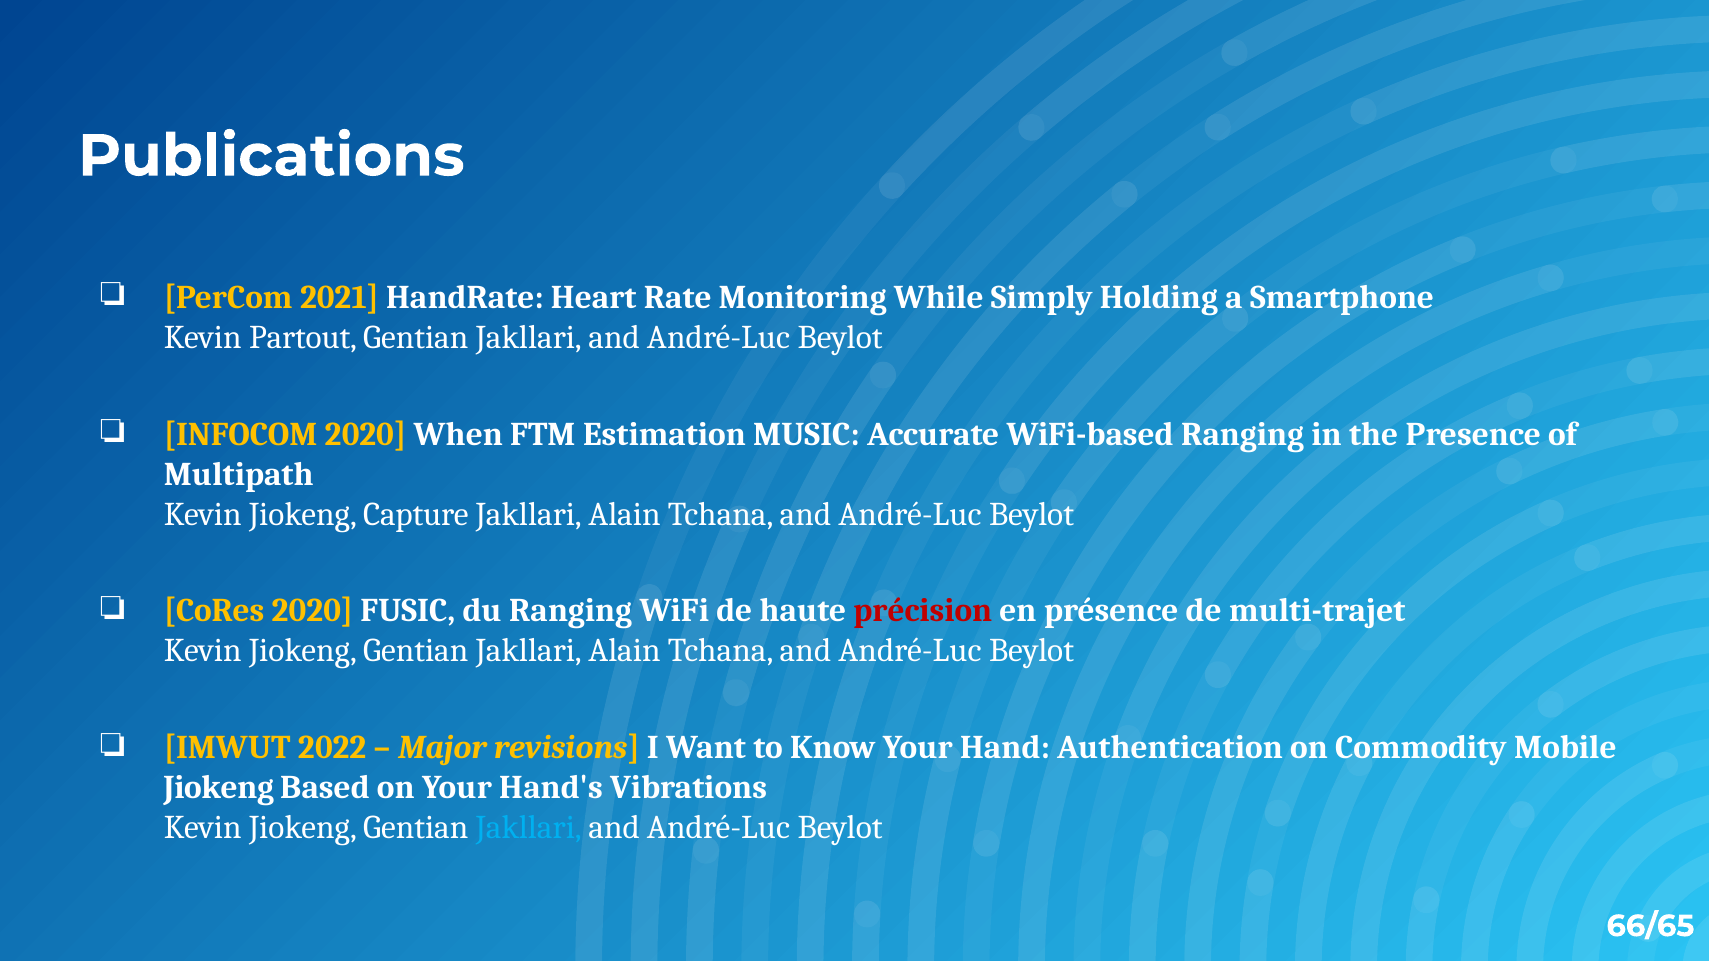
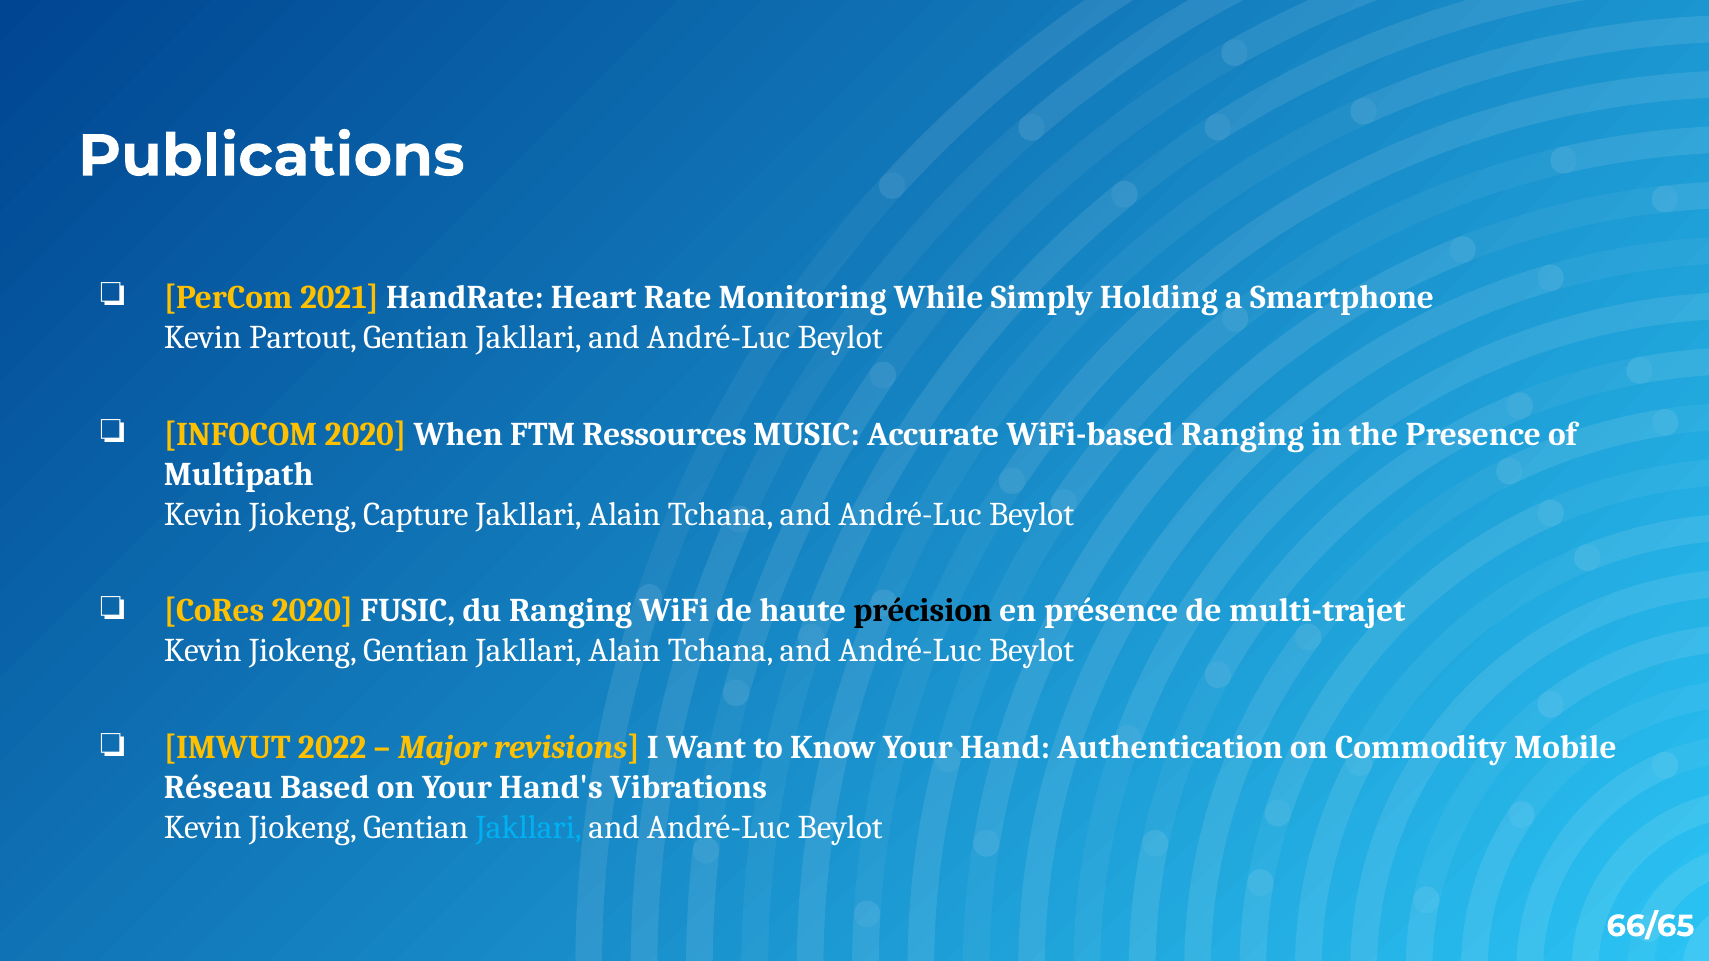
Estimation: Estimation -> Ressources
précision colour: red -> black
Jiokeng at (219, 788): Jiokeng -> Réseau
